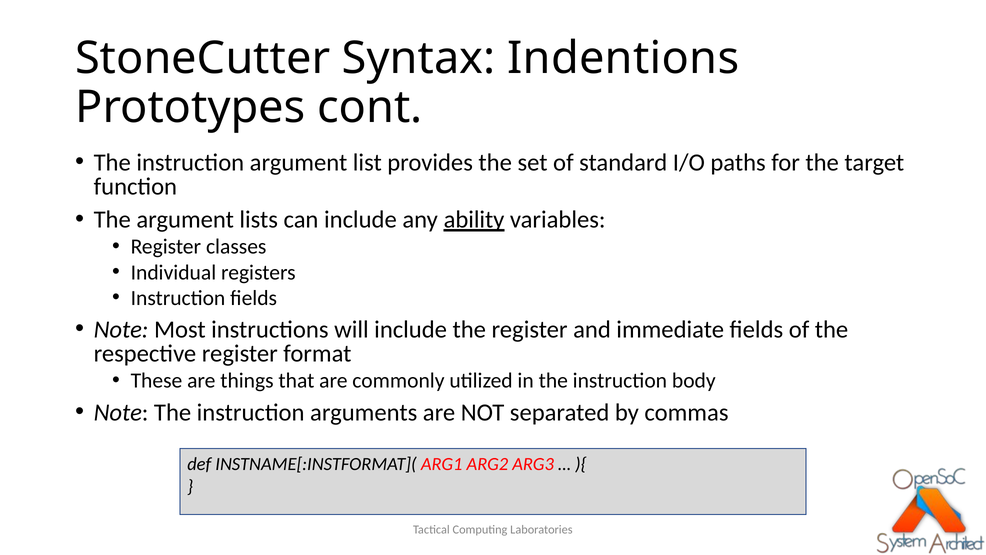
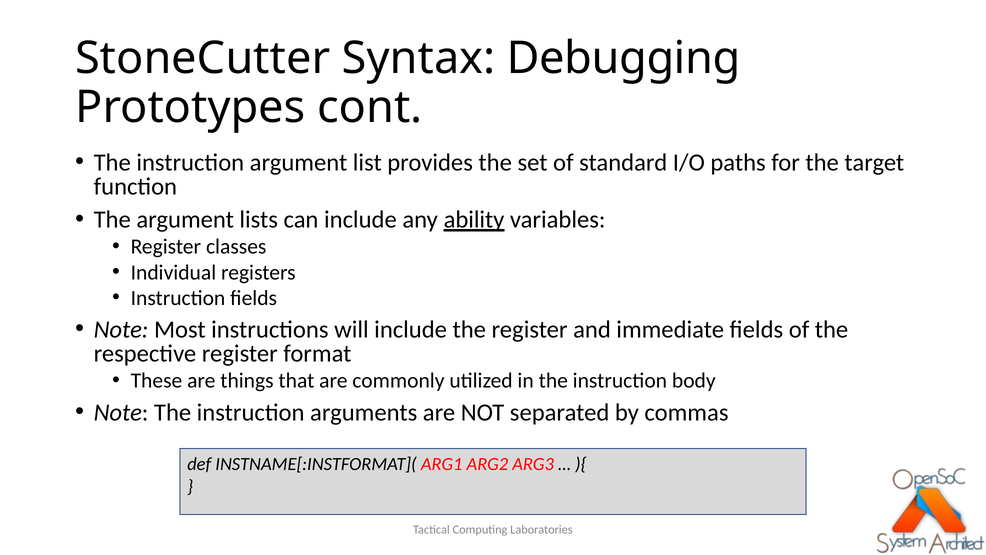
Indentions: Indentions -> Debugging
